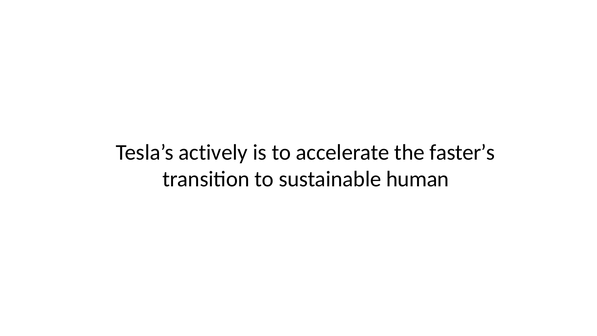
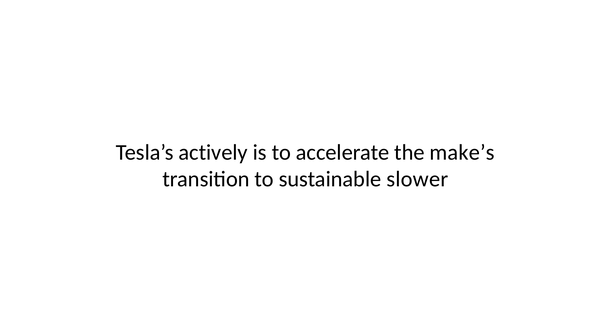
faster’s: faster’s -> make’s
human: human -> slower
